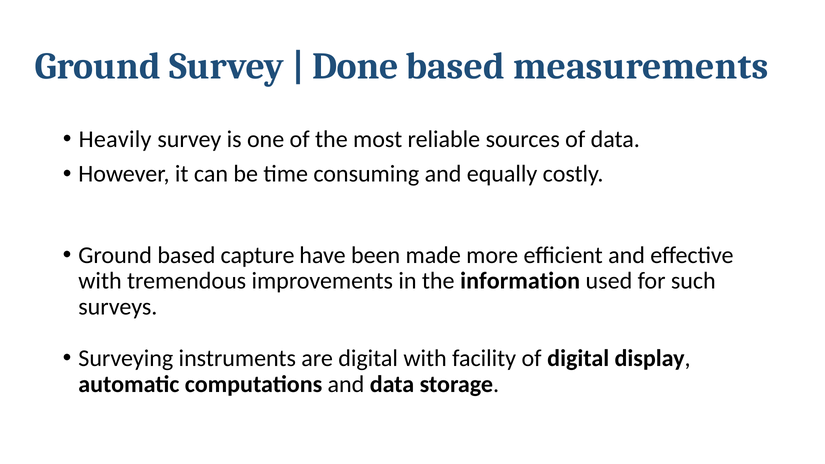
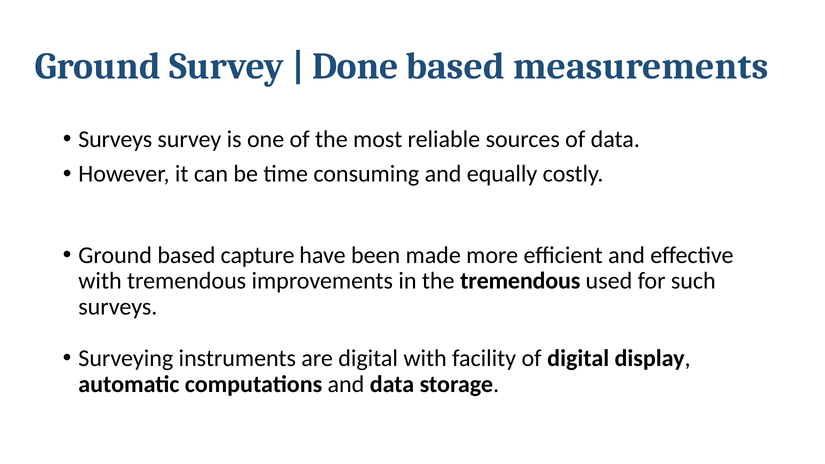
Heavily at (115, 139): Heavily -> Surveys
the information: information -> tremendous
